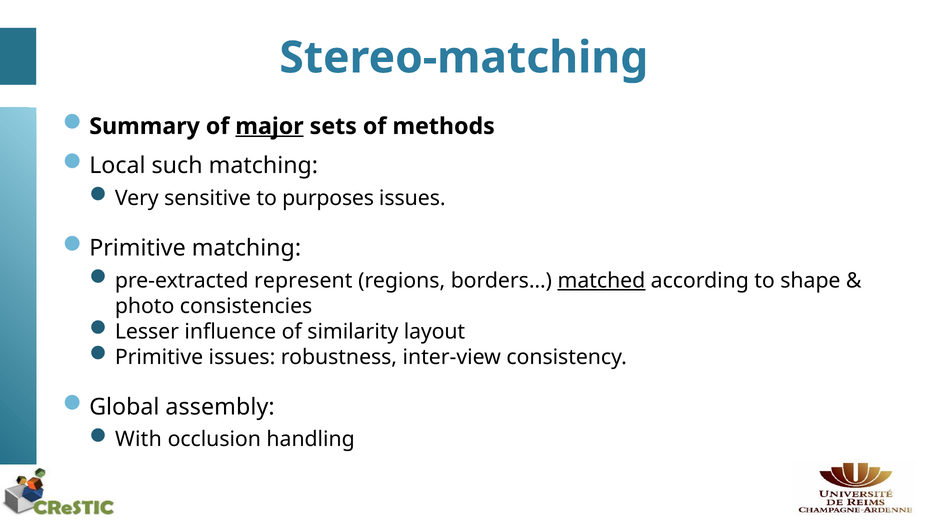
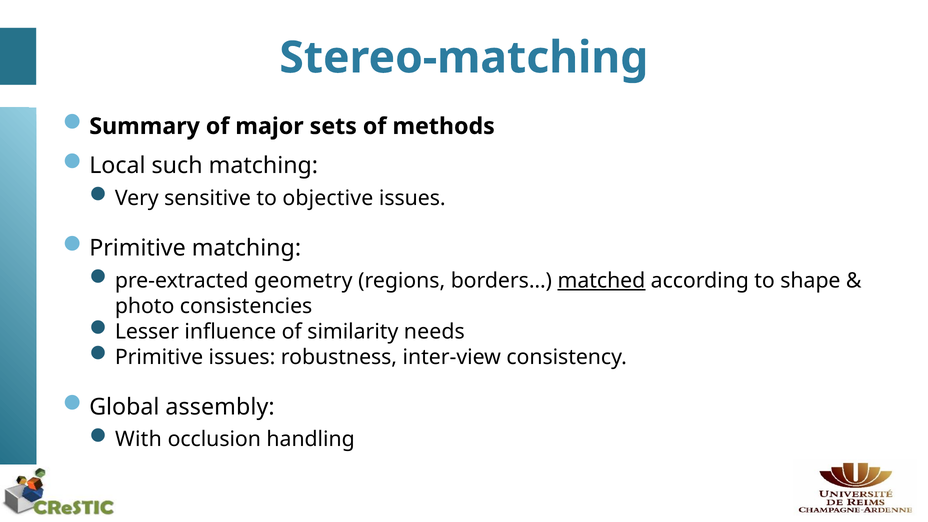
major underline: present -> none
purposes: purposes -> objective
represent: represent -> geometry
layout: layout -> needs
